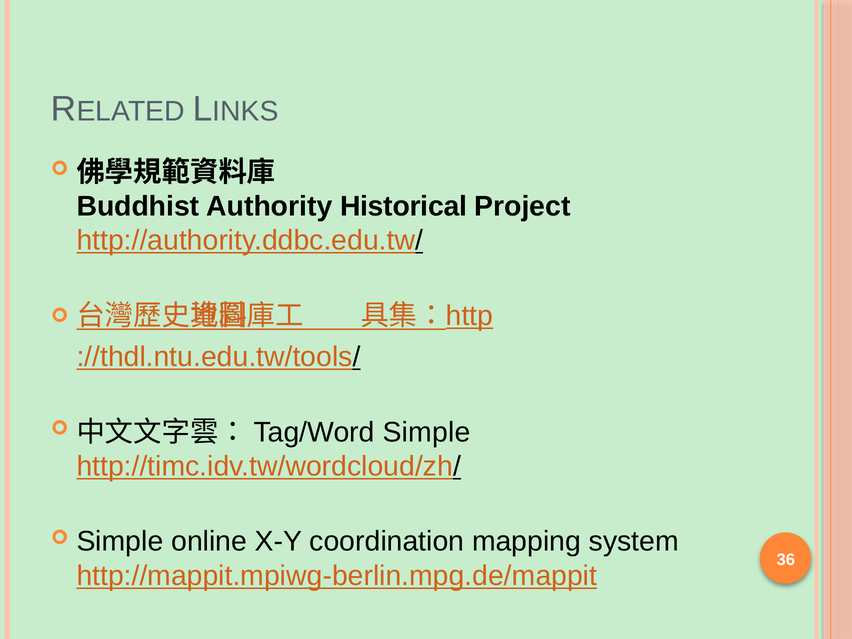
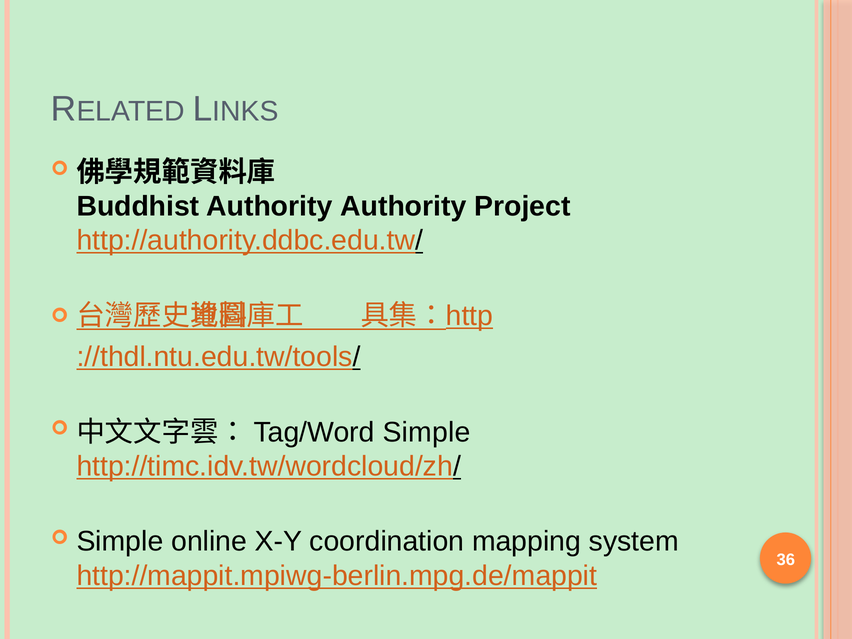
Authority Historical: Historical -> Authority
